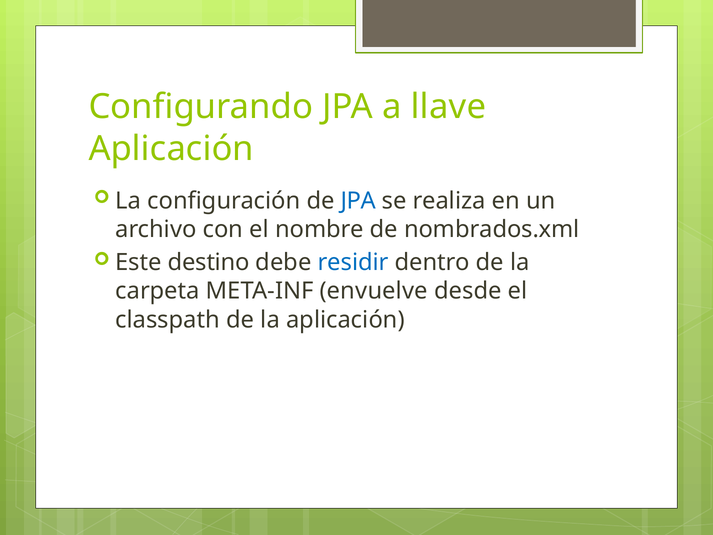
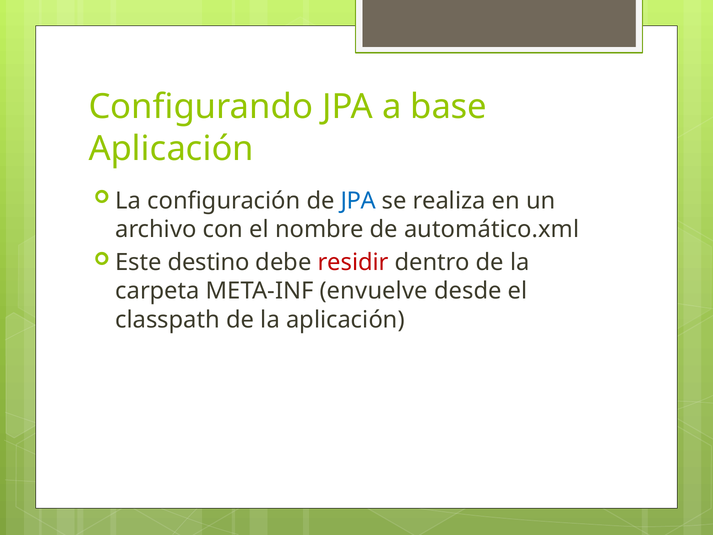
llave: llave -> base
nombrados.xml: nombrados.xml -> automático.xml
residir colour: blue -> red
